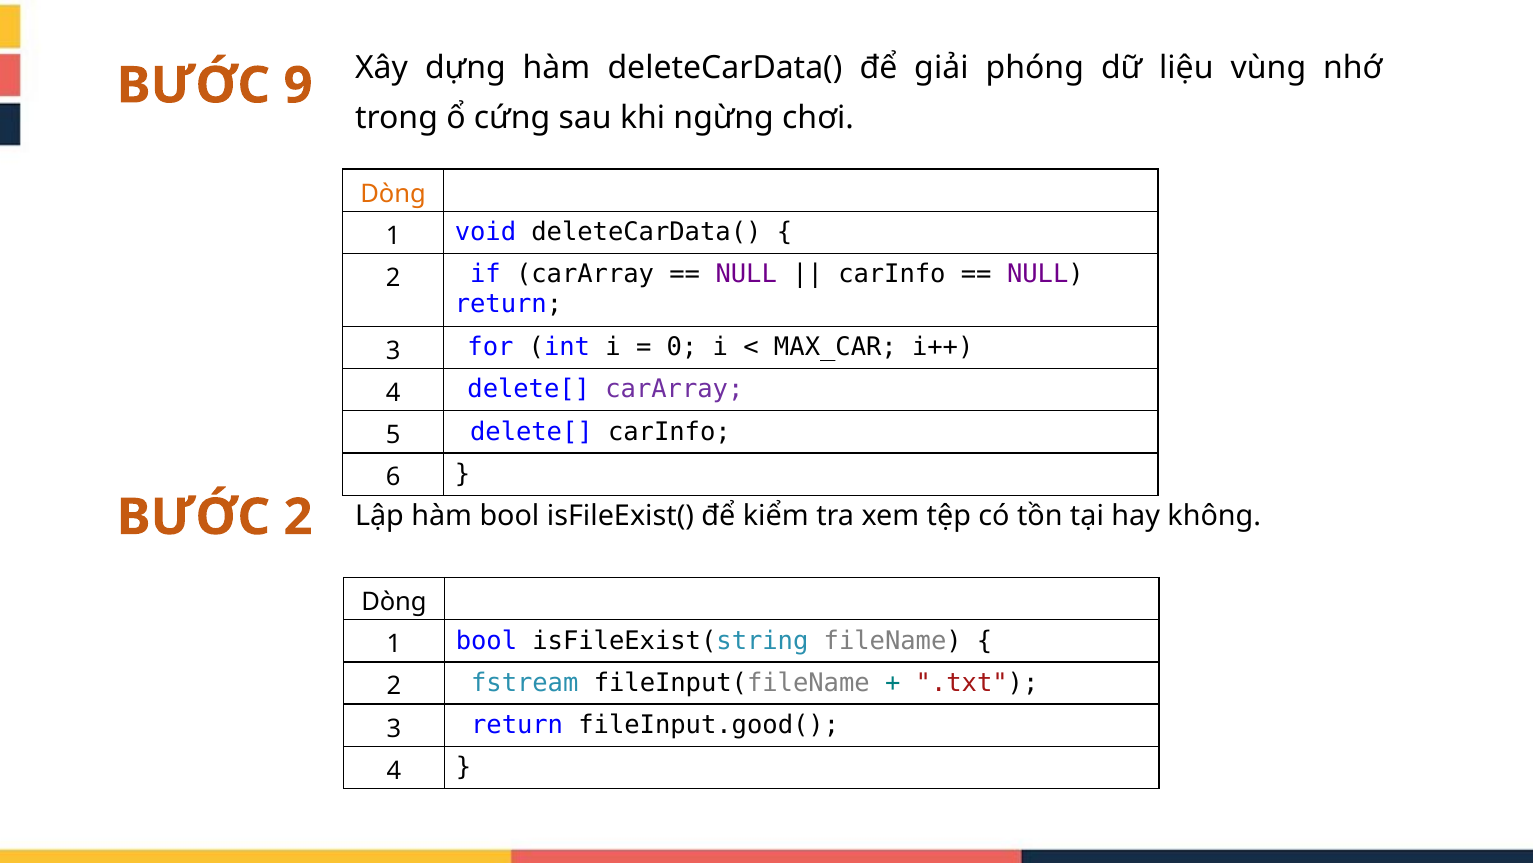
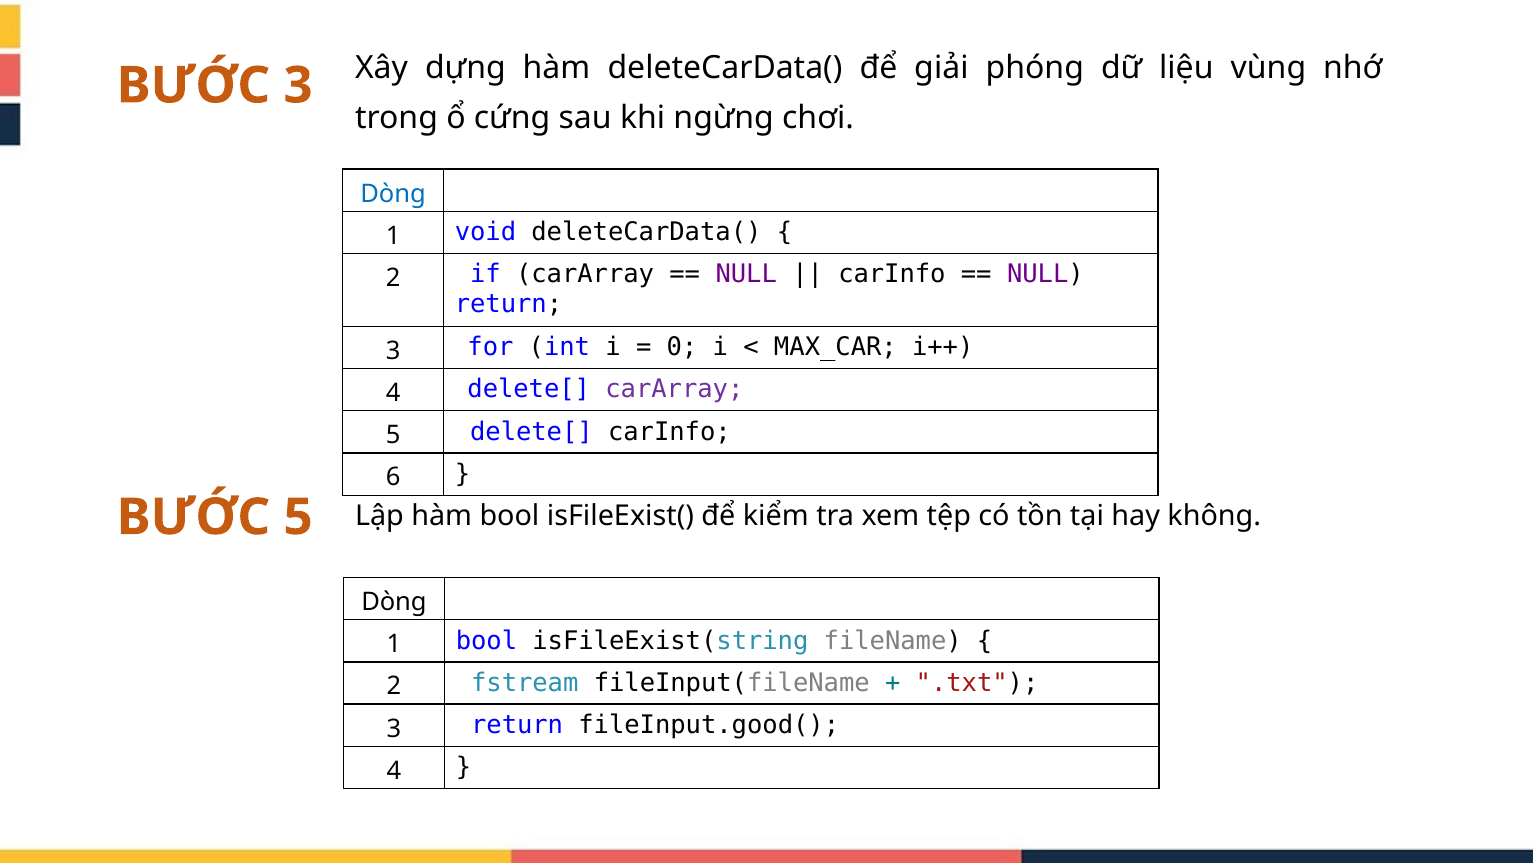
BƯỚC 9: 9 -> 3
Dòng at (393, 193) colour: orange -> blue
BƯỚC 2: 2 -> 5
